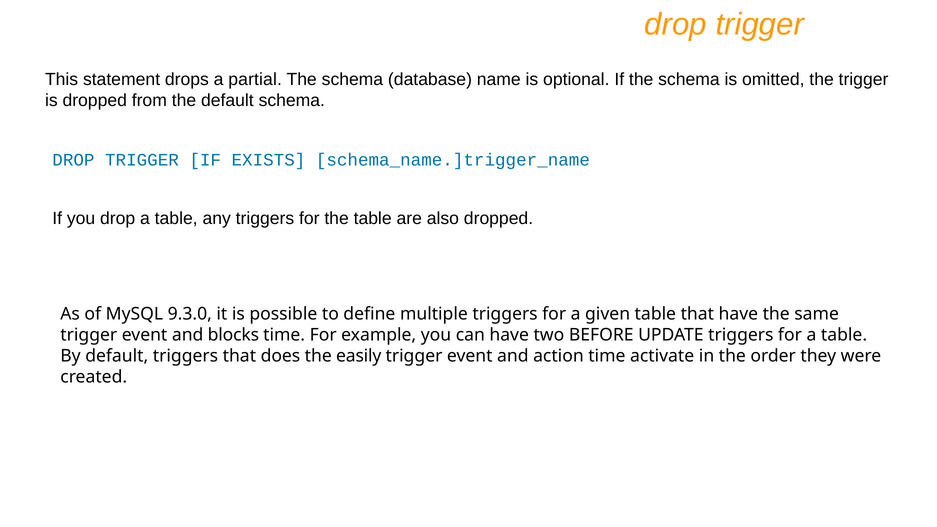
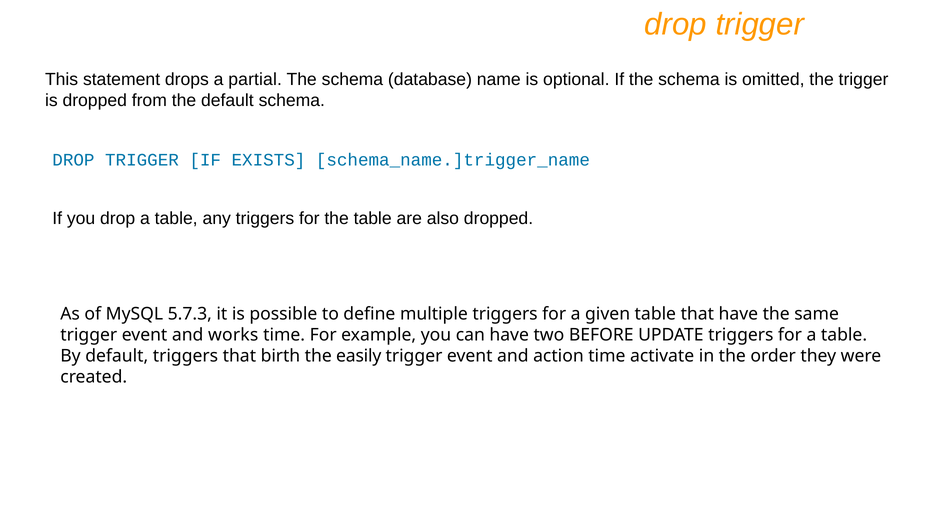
9.3.0: 9.3.0 -> 5.7.3
blocks: blocks -> works
does: does -> birth
